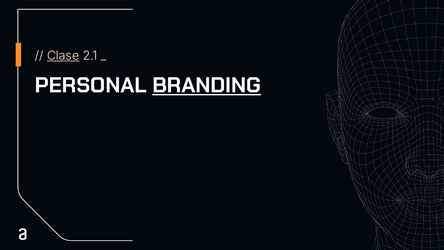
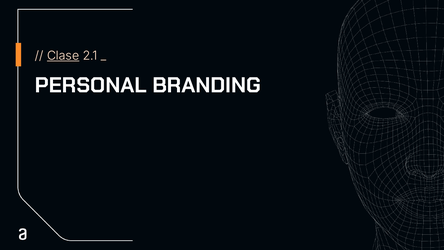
BRANDING underline: present -> none
